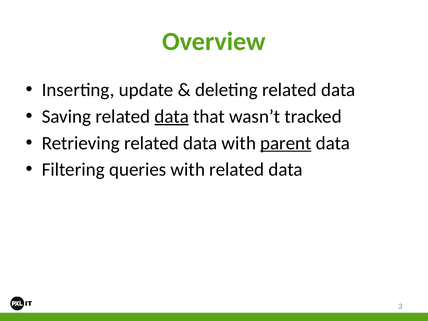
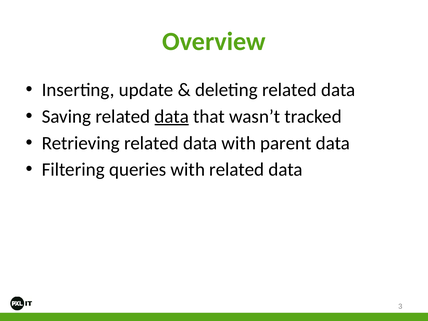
parent underline: present -> none
